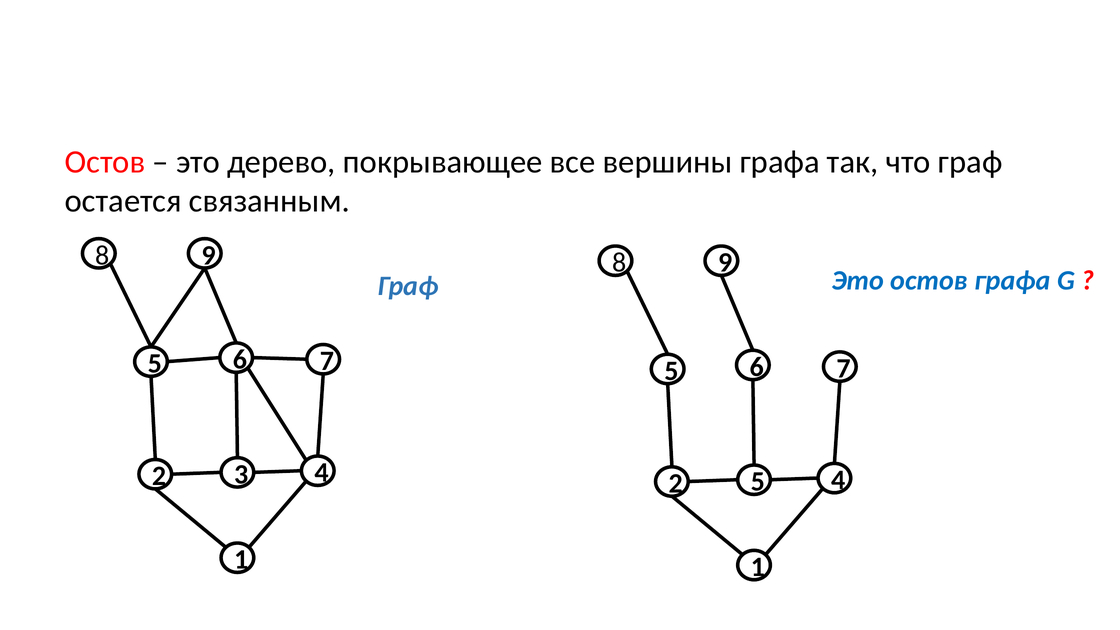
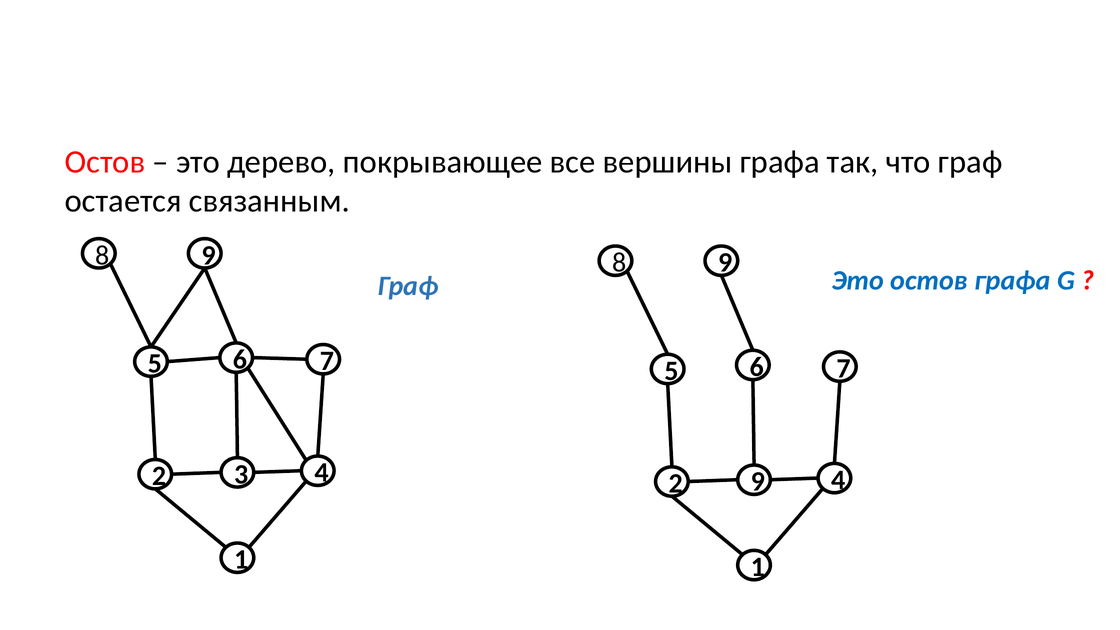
5 at (758, 482): 5 -> 9
